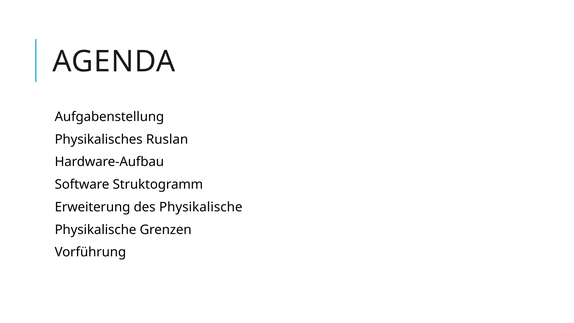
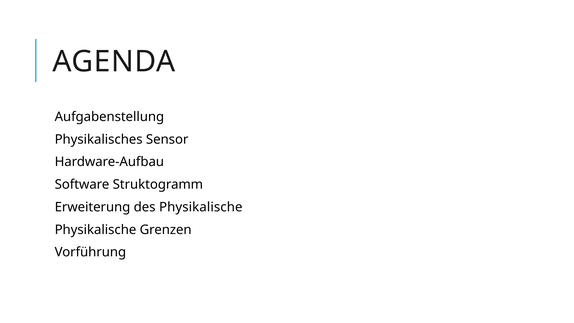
Ruslan: Ruslan -> Sensor
